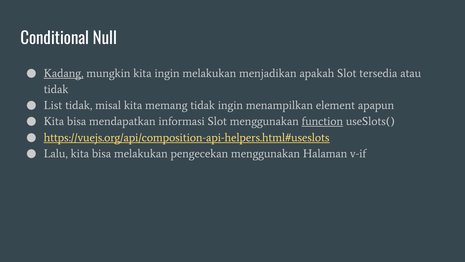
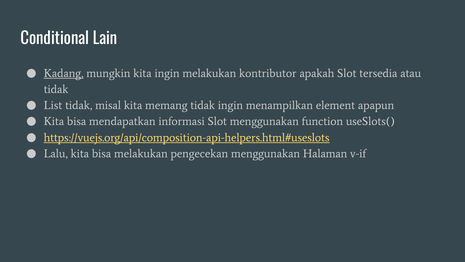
Null: Null -> Lain
menjadikan: menjadikan -> kontributor
function underline: present -> none
